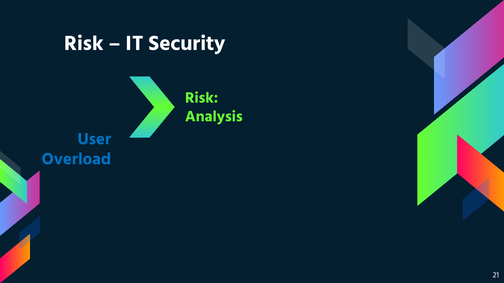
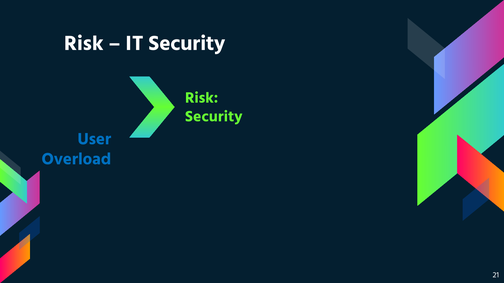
Analysis at (214, 117): Analysis -> Security
